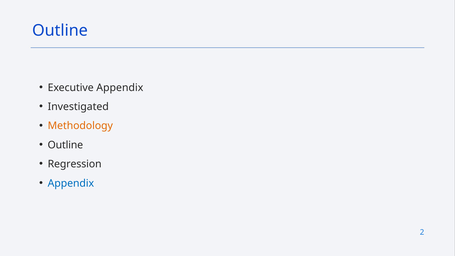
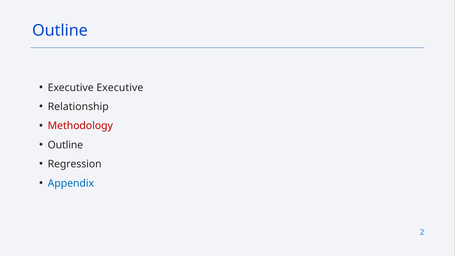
Executive Appendix: Appendix -> Executive
Investigated: Investigated -> Relationship
Methodology colour: orange -> red
